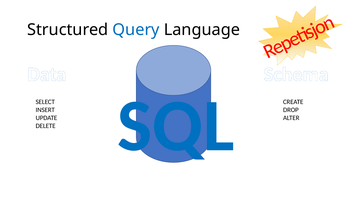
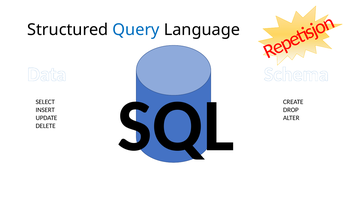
SQL colour: blue -> black
